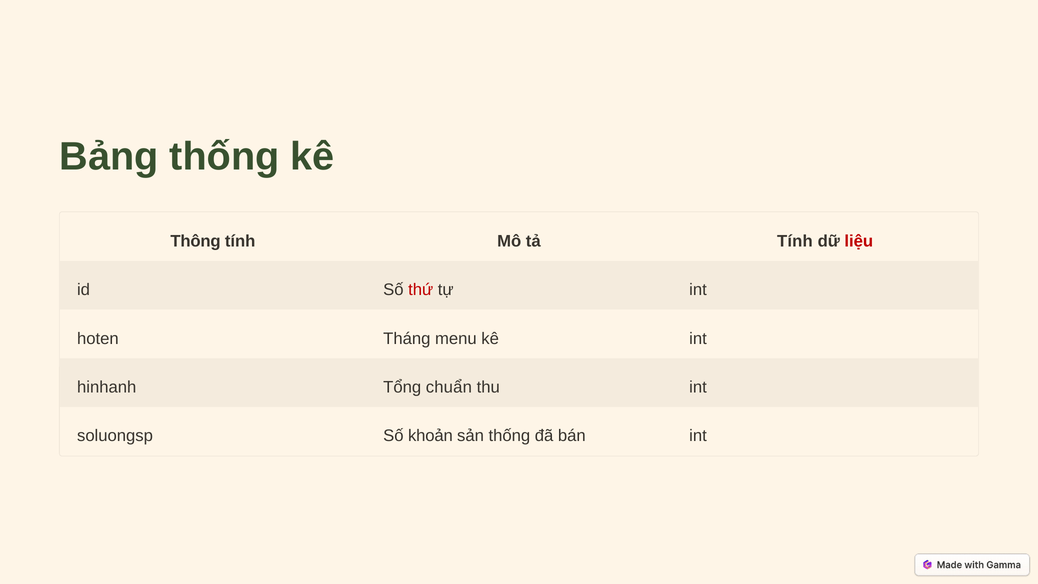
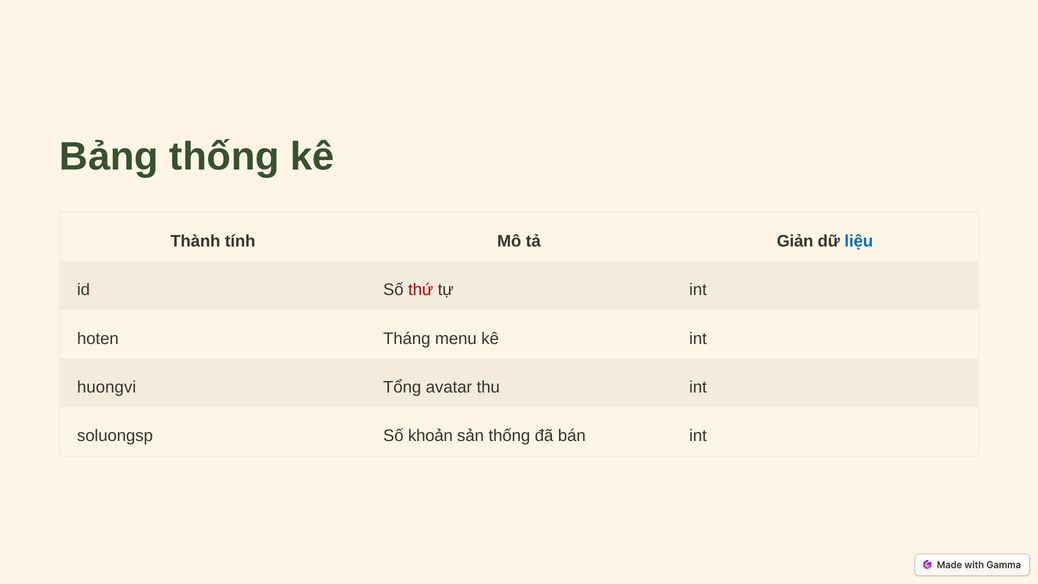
Thông: Thông -> Thành
tả Tính: Tính -> Giản
liệu colour: red -> blue
hinhanh: hinhanh -> huongvi
chuẩn: chuẩn -> avatar
